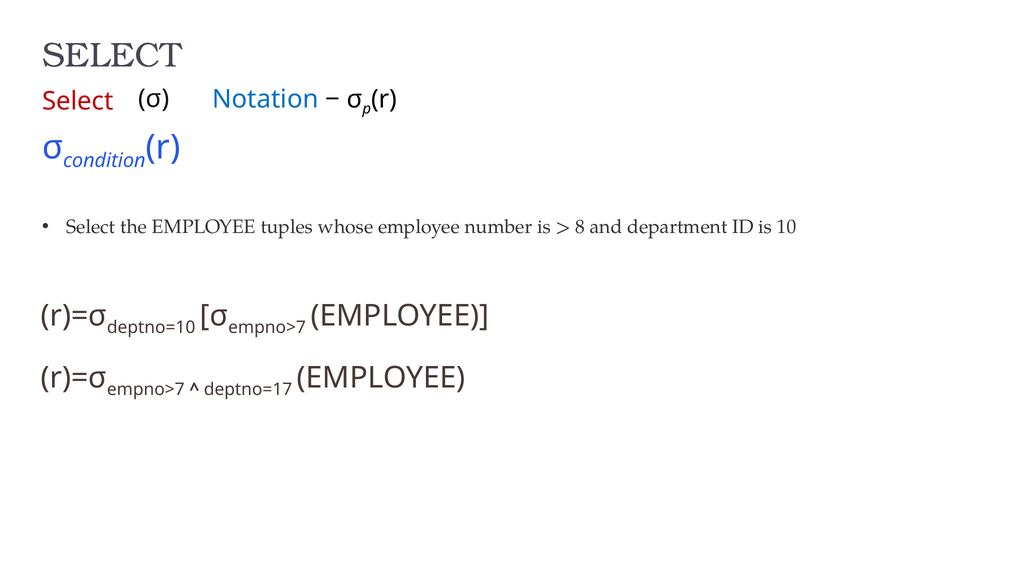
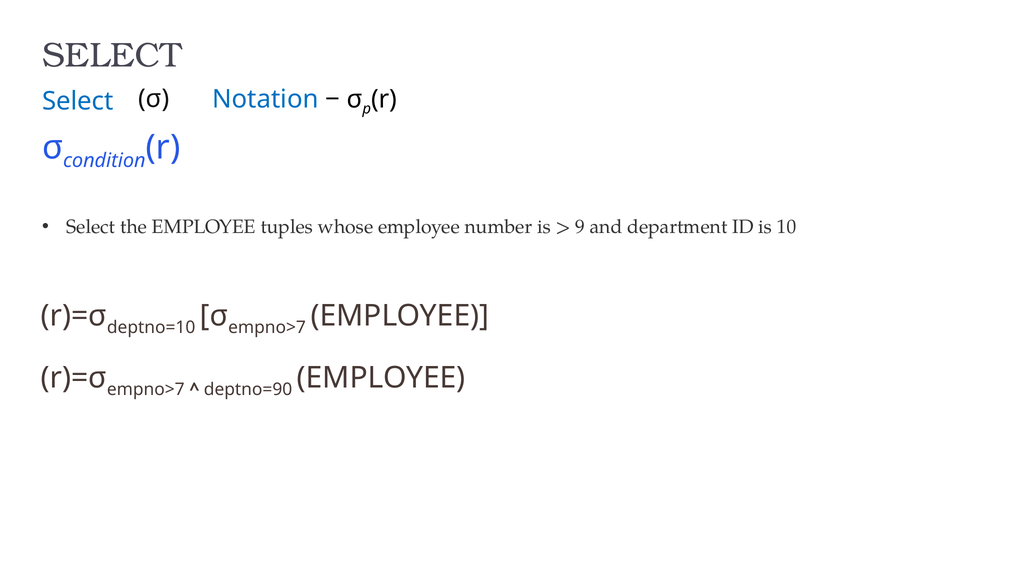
Select at (78, 101) colour: red -> blue
8: 8 -> 9
deptno=17: deptno=17 -> deptno=90
